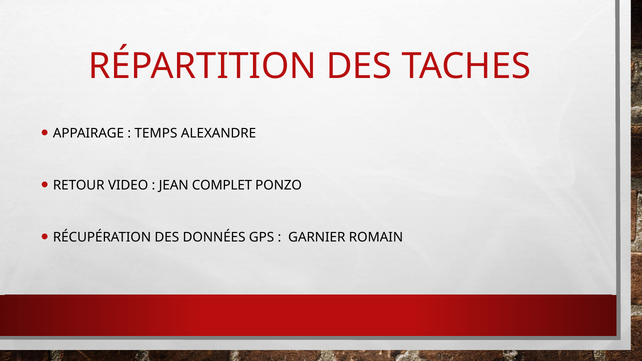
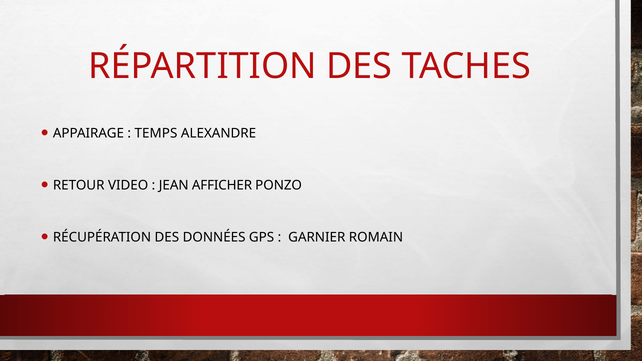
COMPLET: COMPLET -> AFFICHER
